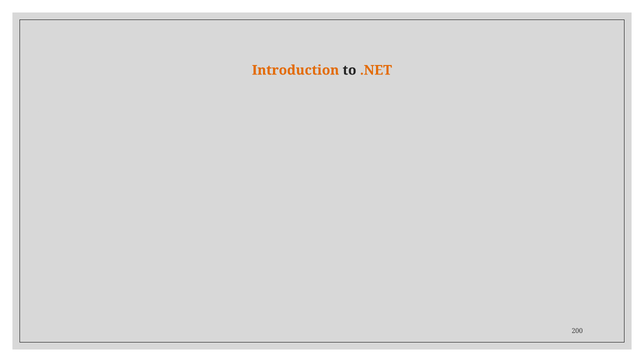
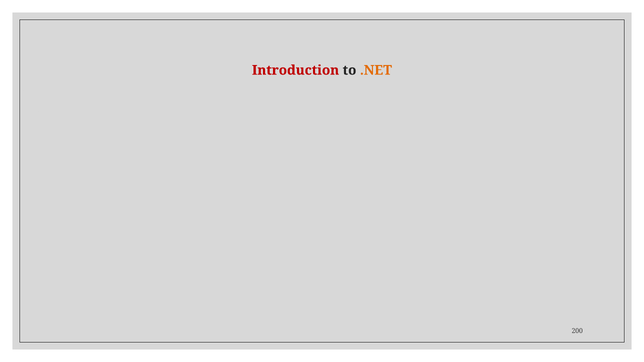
Introduction colour: orange -> red
